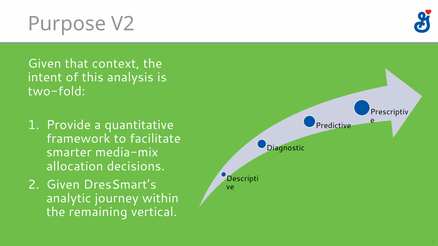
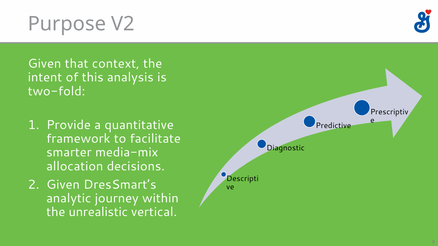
remaining: remaining -> unrealistic
